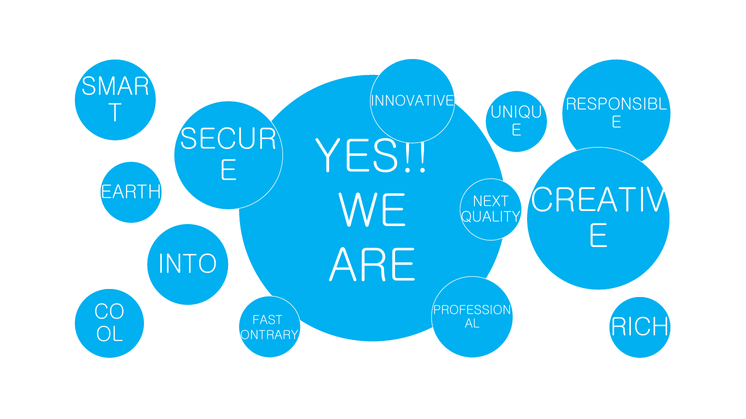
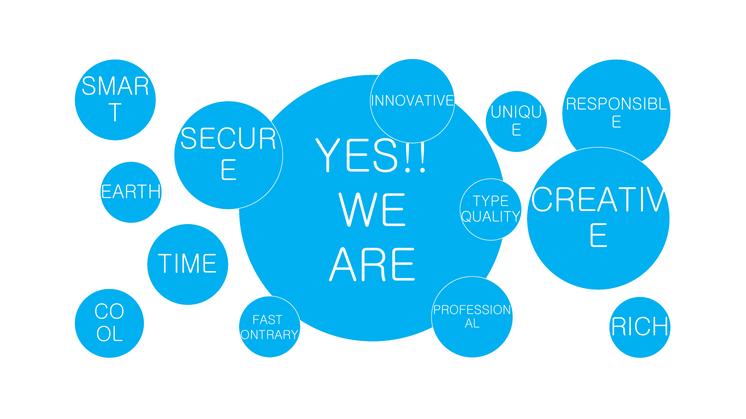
NEXT: NEXT -> TYPE
INTO: INTO -> TIME
